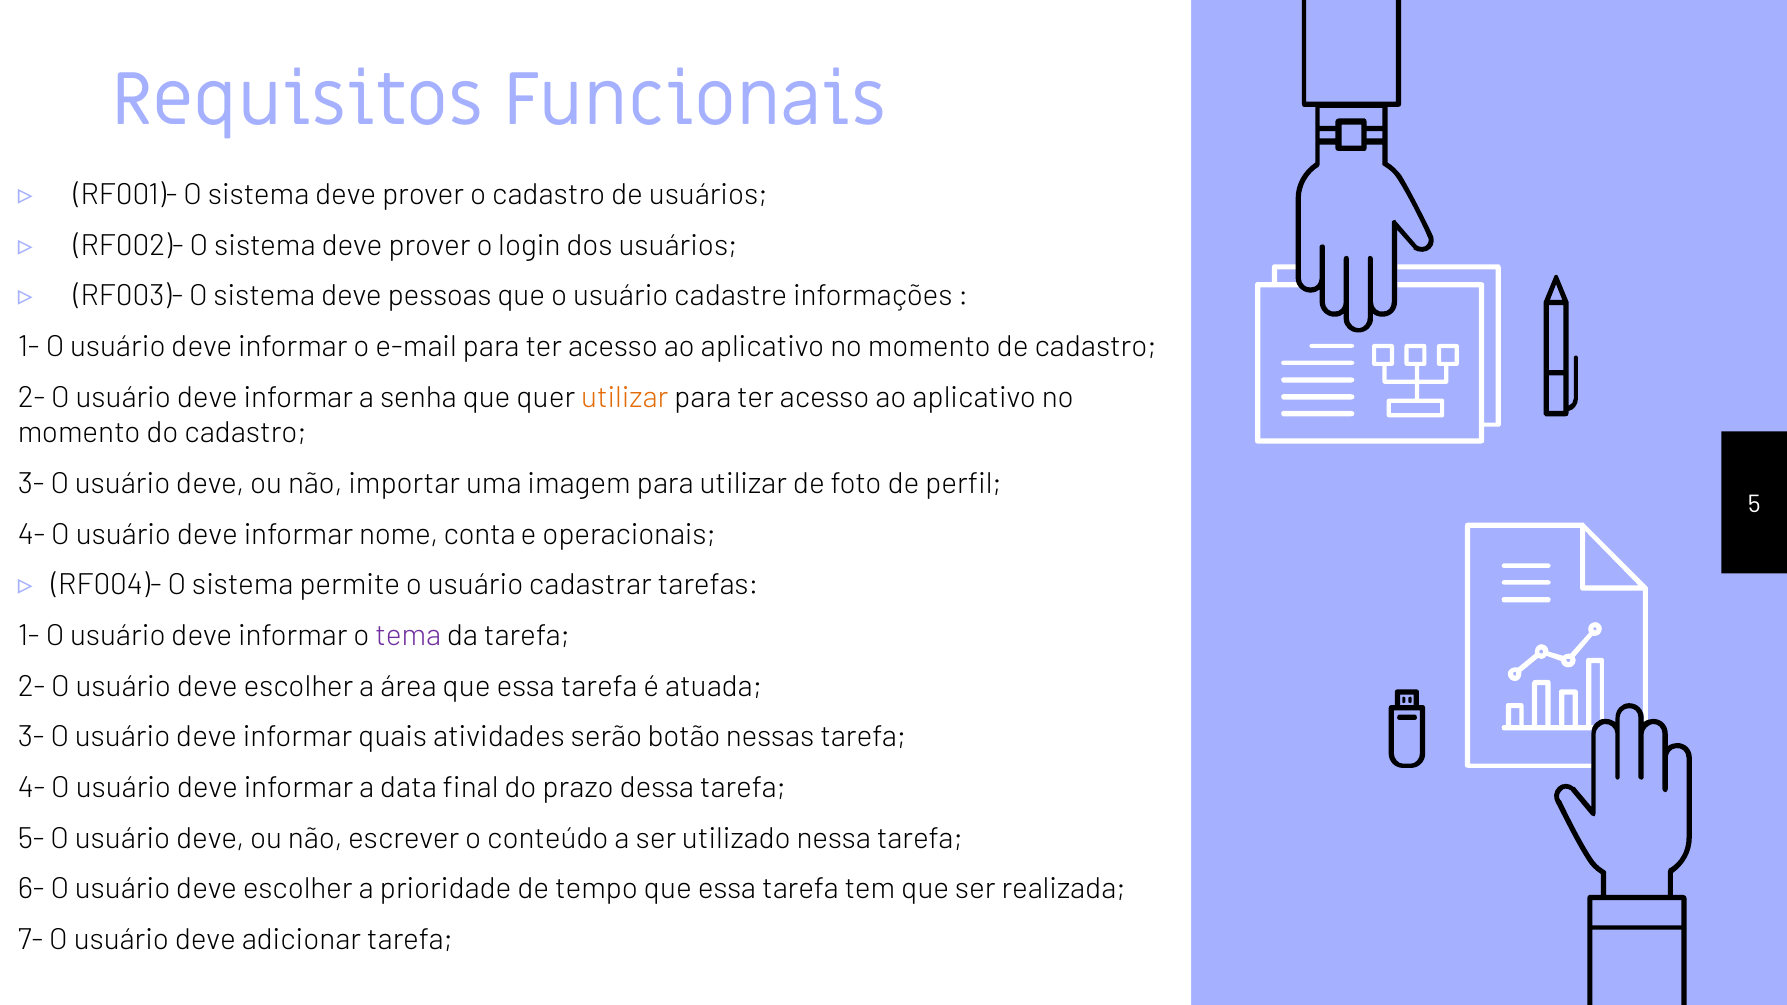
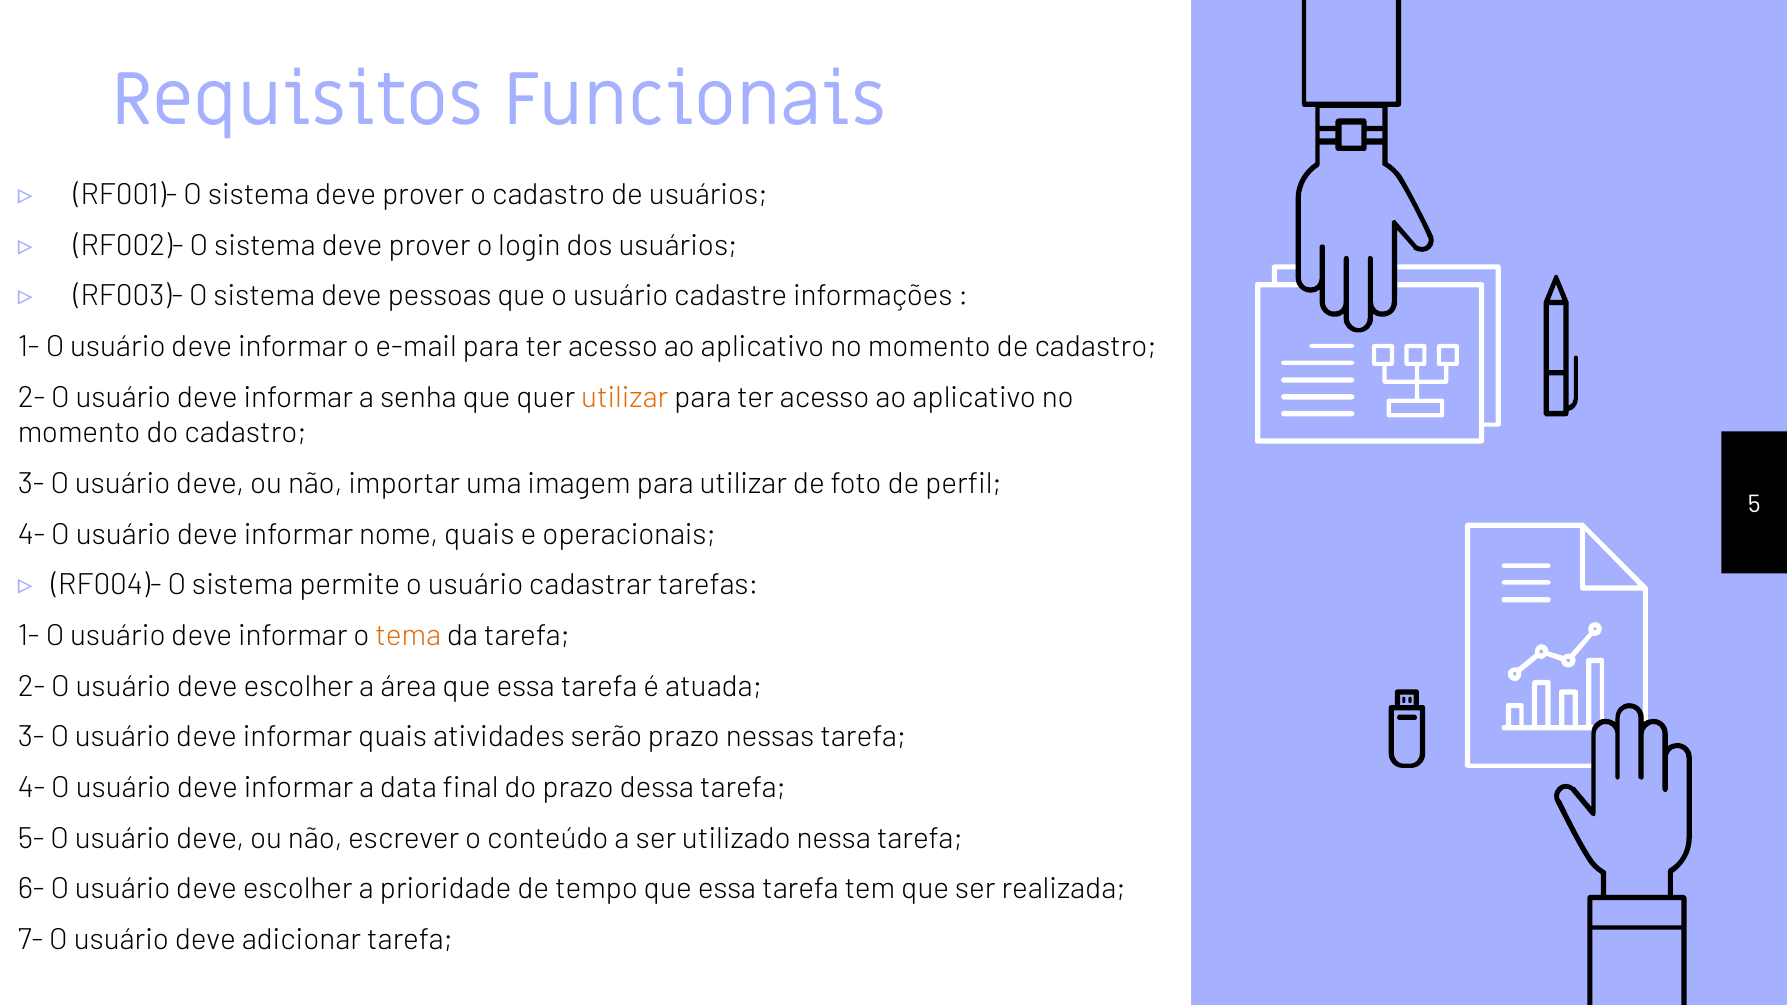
nome conta: conta -> quais
tema colour: purple -> orange
serão botão: botão -> prazo
